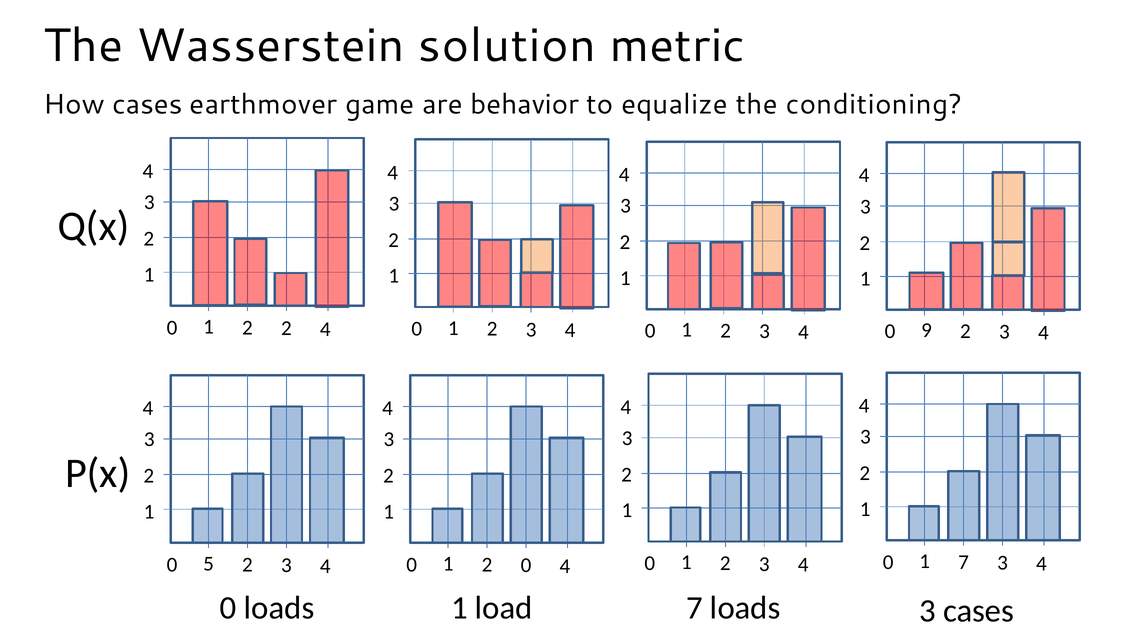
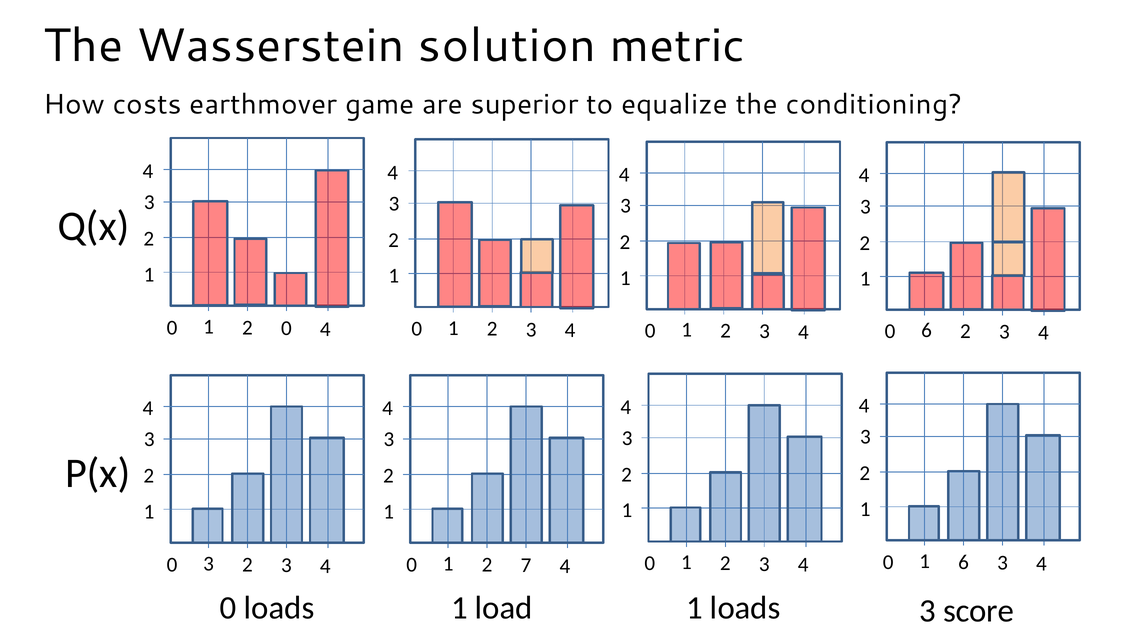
How cases: cases -> costs
behavior: behavior -> superior
2 2: 2 -> 0
0 9: 9 -> 6
1 7: 7 -> 6
0 5: 5 -> 3
2 0: 0 -> 7
load 7: 7 -> 1
3 cases: cases -> score
